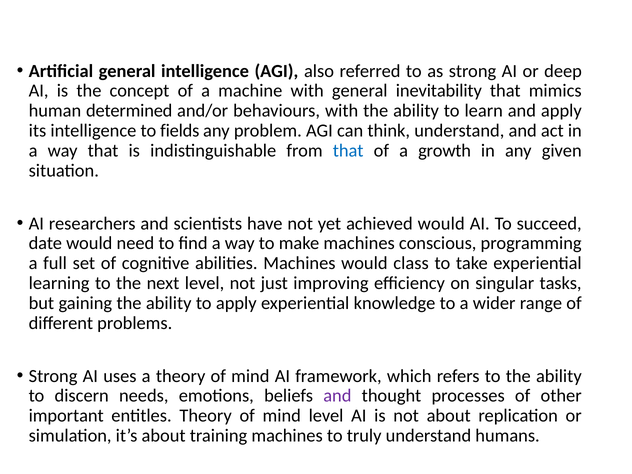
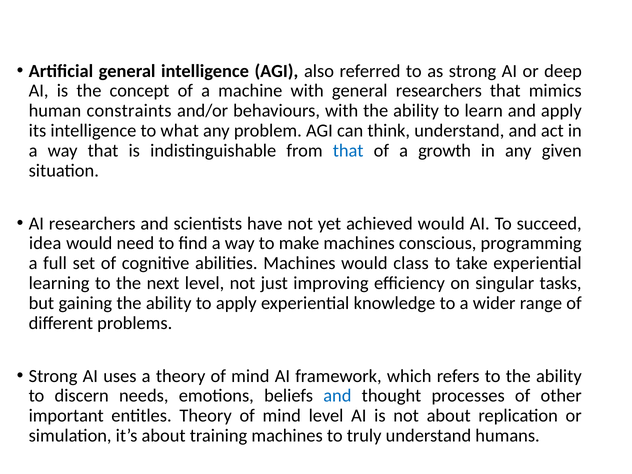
general inevitability: inevitability -> researchers
determined: determined -> constraints
fields: fields -> what
date: date -> idea
and at (337, 396) colour: purple -> blue
